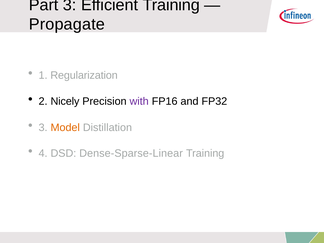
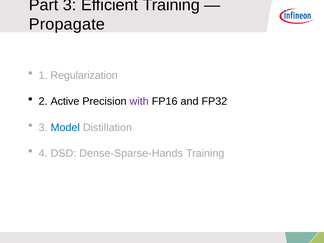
Nicely: Nicely -> Active
Model colour: orange -> blue
Dense-Sparse-Linear: Dense-Sparse-Linear -> Dense-Sparse-Hands
